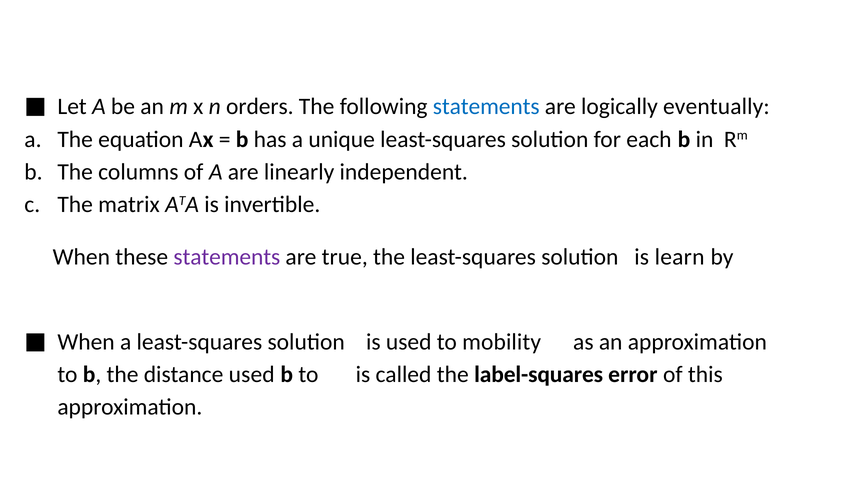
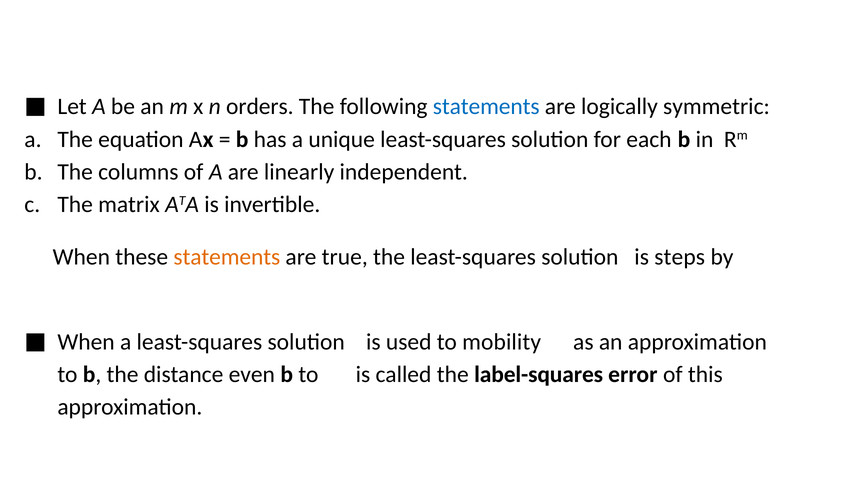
eventually: eventually -> symmetric
statements at (227, 257) colour: purple -> orange
learn: learn -> steps
distance used: used -> even
